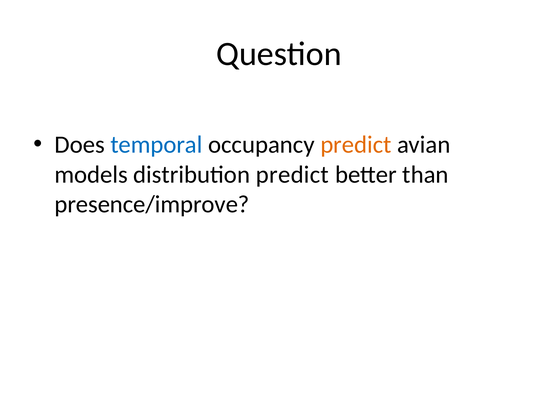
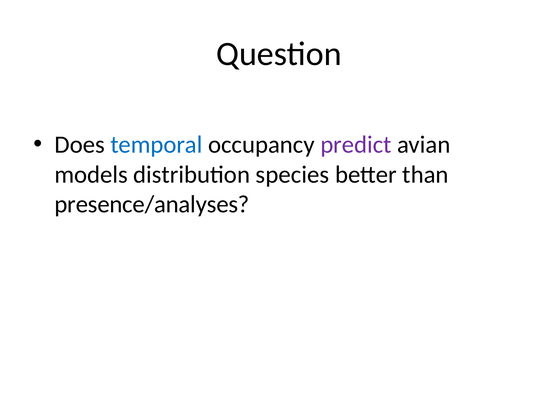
predict at (356, 145) colour: orange -> purple
distribution predict: predict -> species
presence/improve: presence/improve -> presence/analyses
